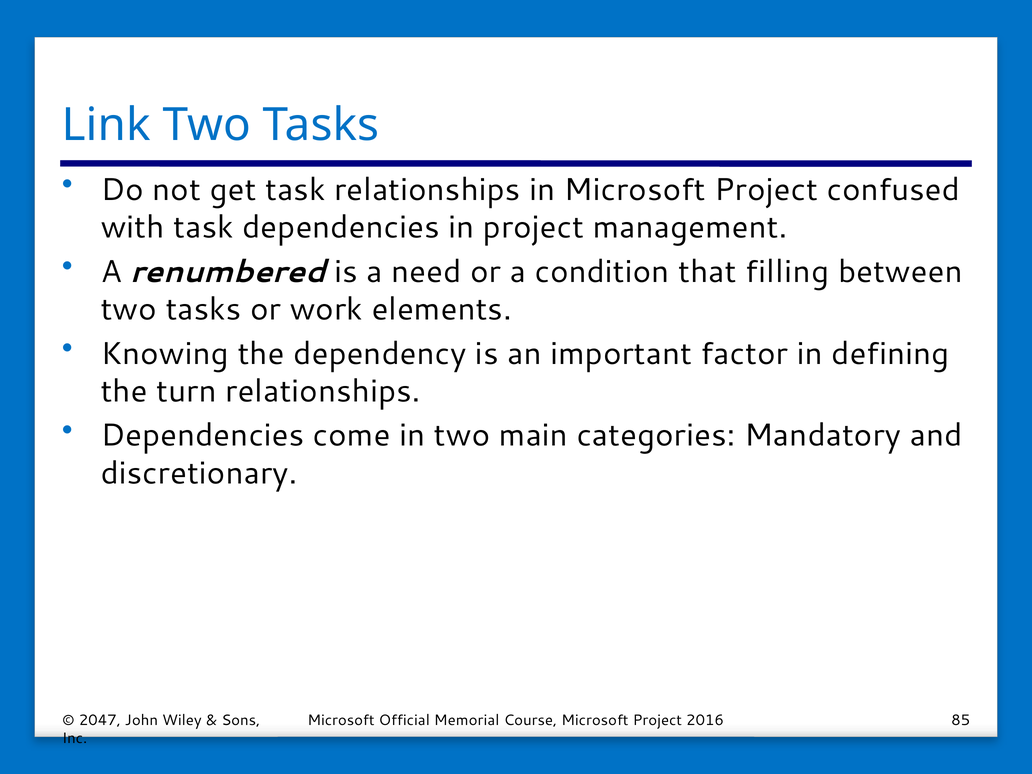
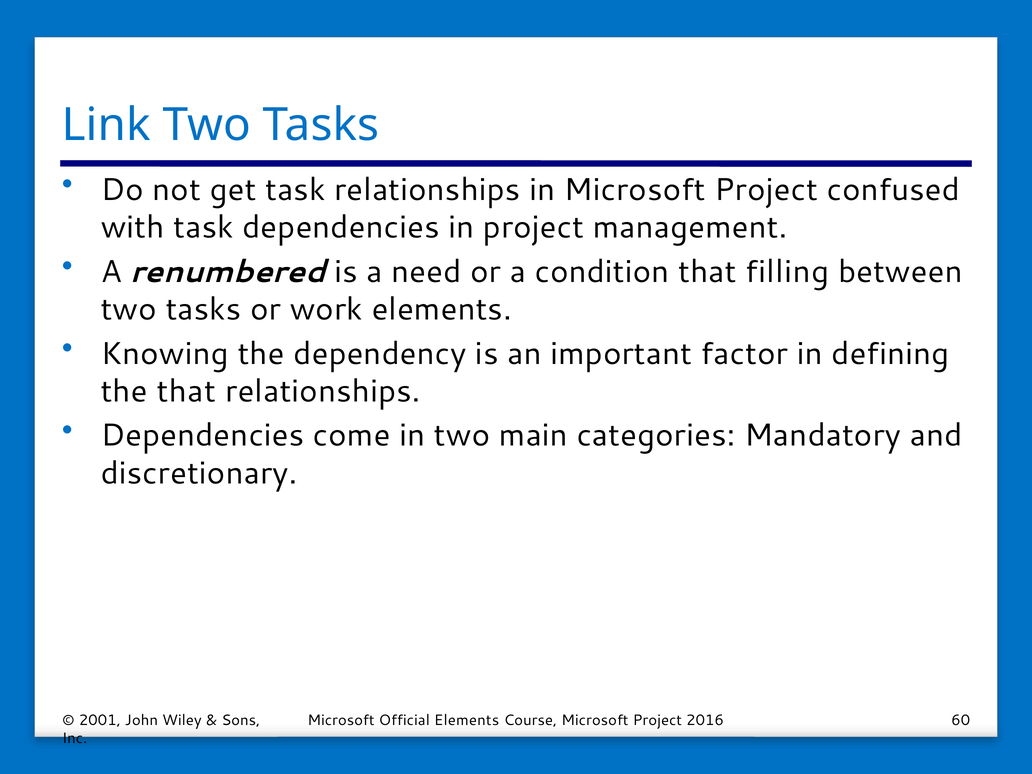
the turn: turn -> that
2047: 2047 -> 2001
Official Memorial: Memorial -> Elements
85: 85 -> 60
